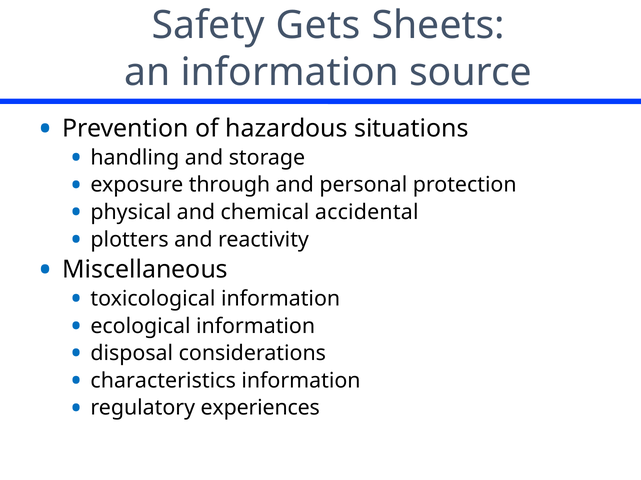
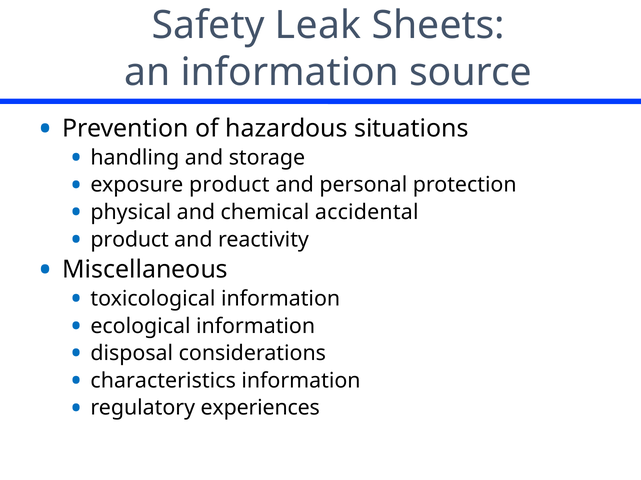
Gets: Gets -> Leak
exposure through: through -> product
plotters at (130, 240): plotters -> product
